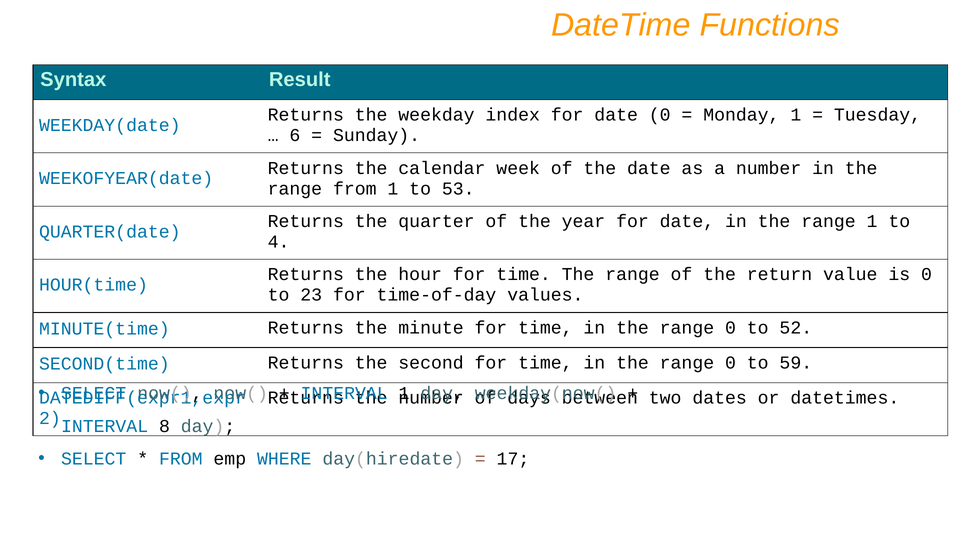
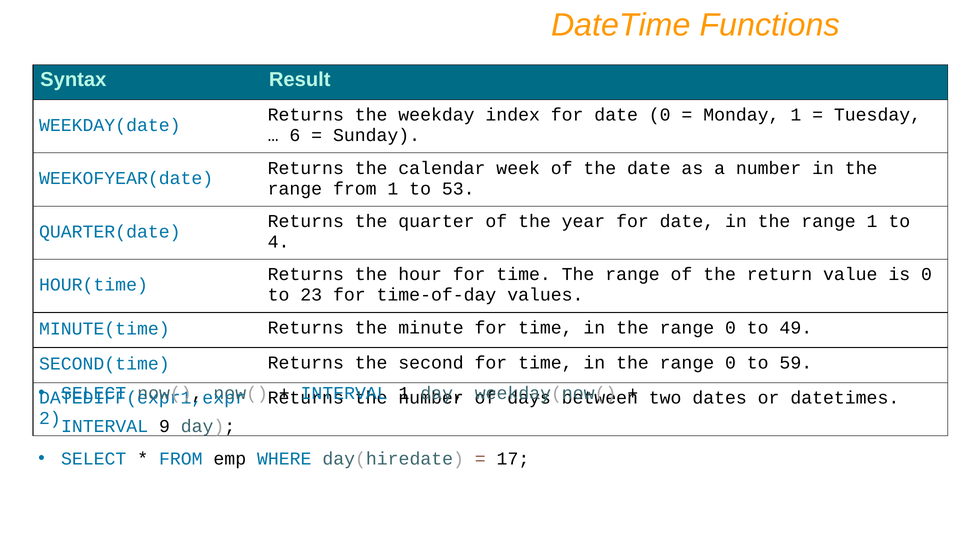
52: 52 -> 49
8: 8 -> 9
